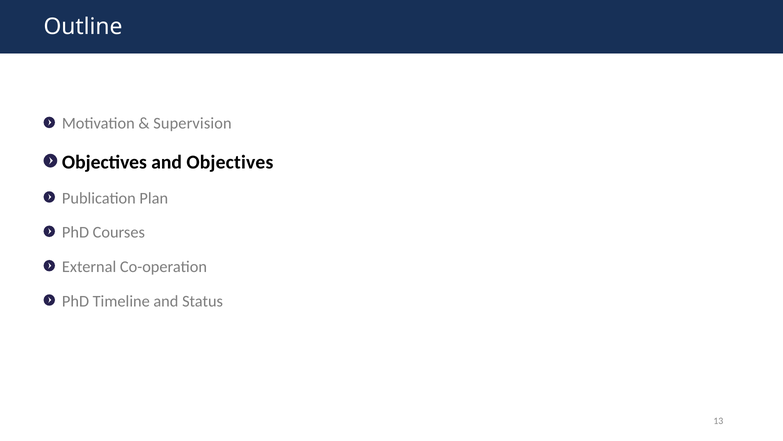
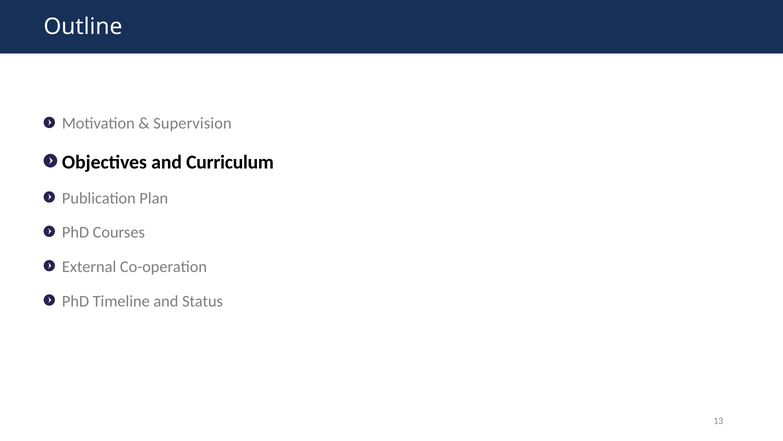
and Objectives: Objectives -> Curriculum
